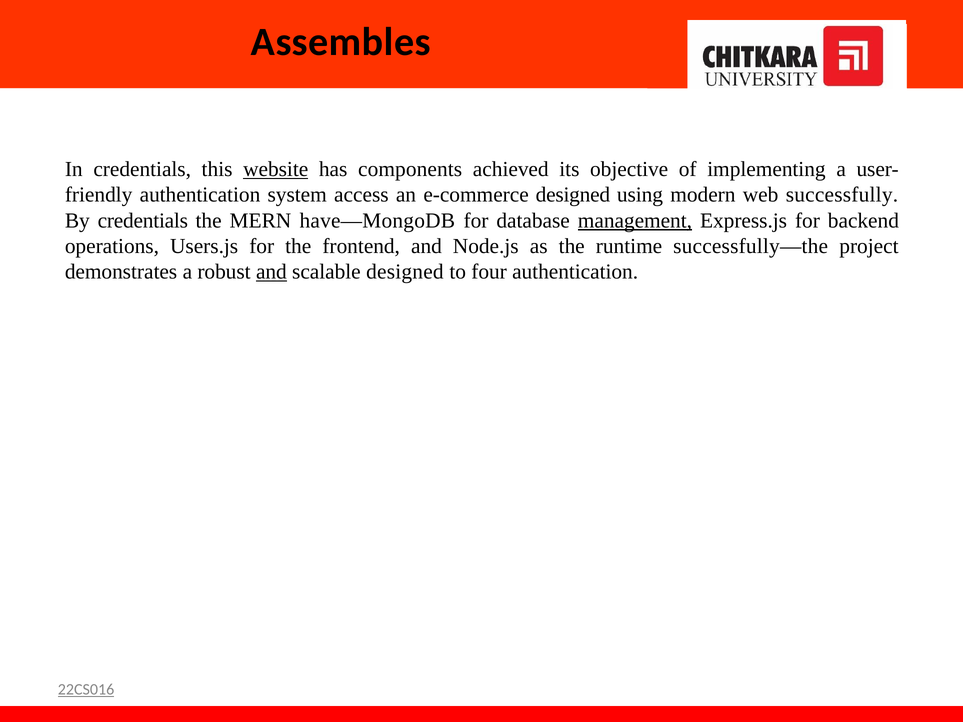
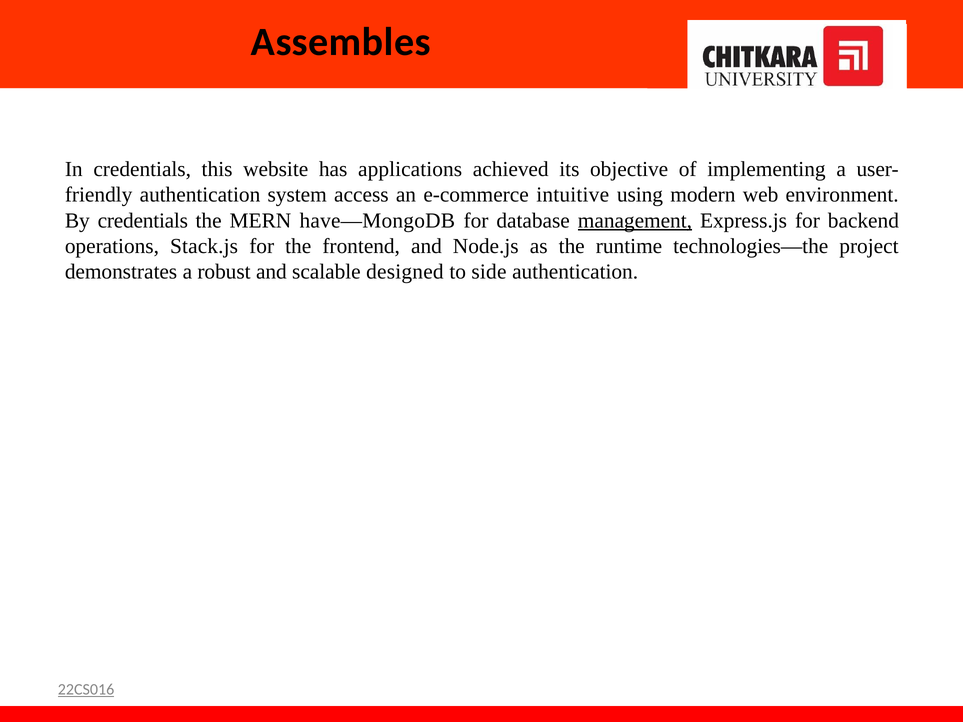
website underline: present -> none
components: components -> applications
e-commerce designed: designed -> intuitive
successfully: successfully -> environment
Users.js: Users.js -> Stack.js
successfully—the: successfully—the -> technologies—the
and at (271, 272) underline: present -> none
four: four -> side
